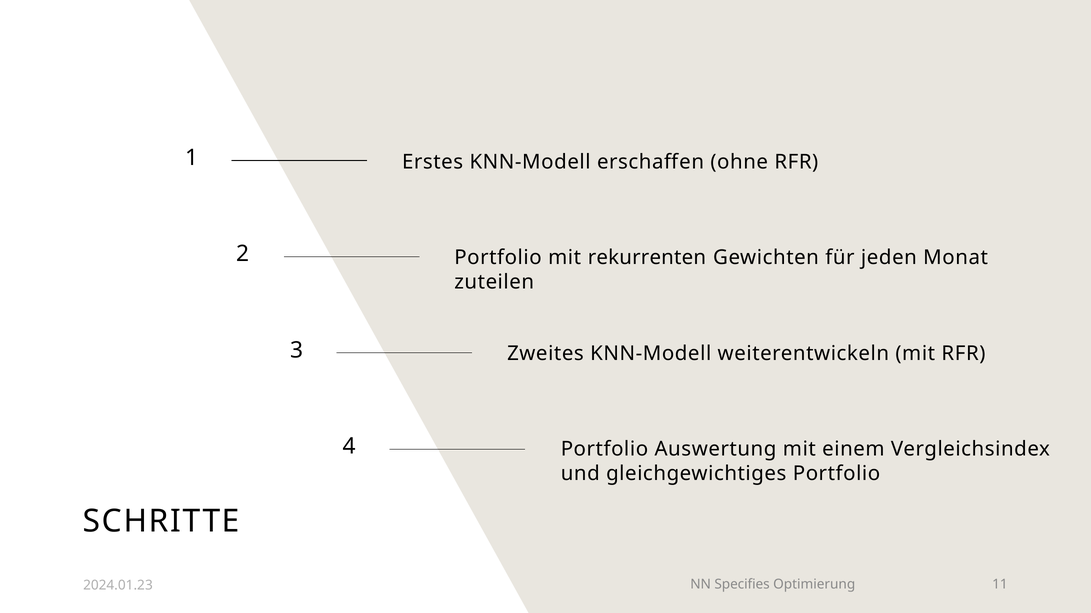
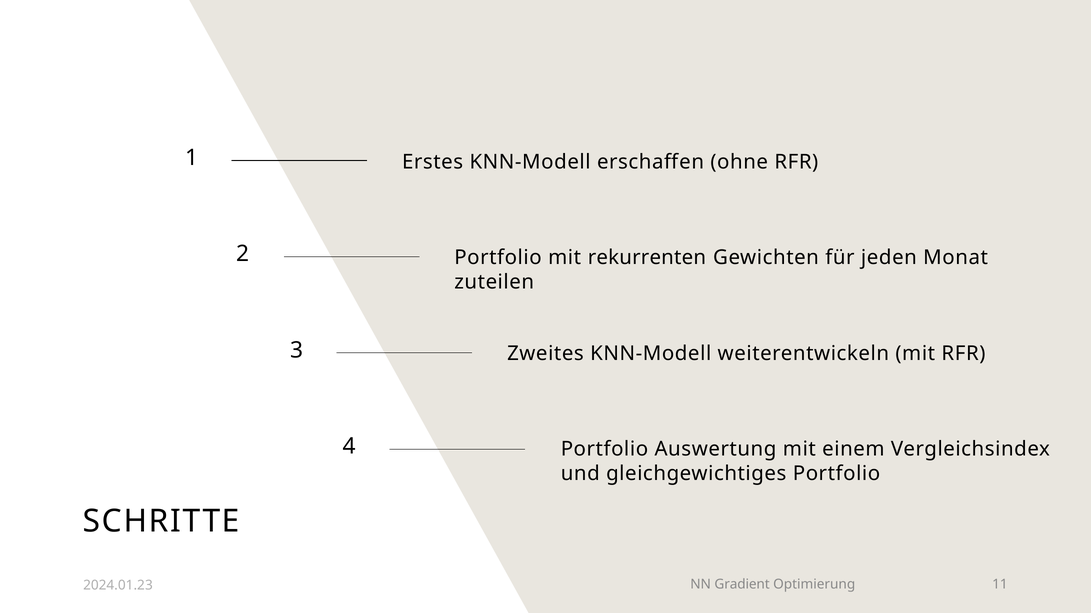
Specifies: Specifies -> Gradient
